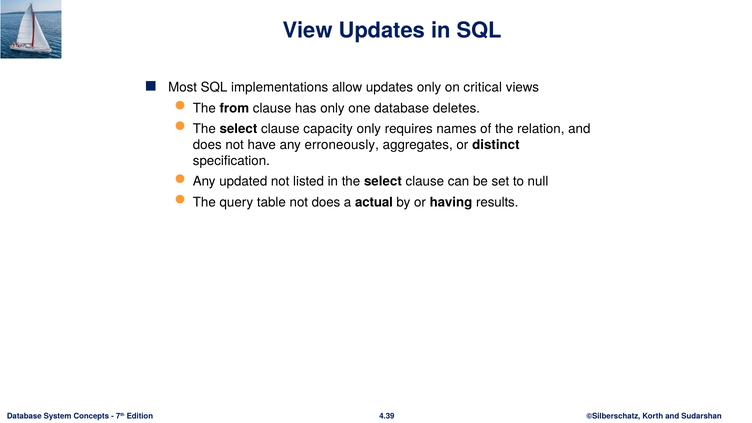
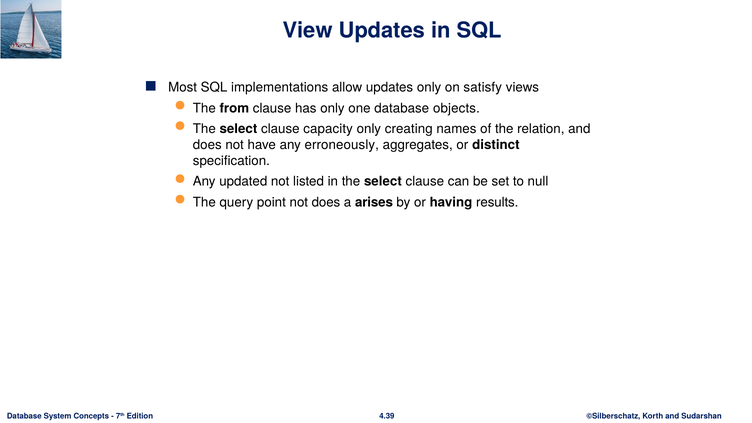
critical: critical -> satisfy
deletes: deletes -> objects
requires: requires -> creating
table: table -> point
actual: actual -> arises
